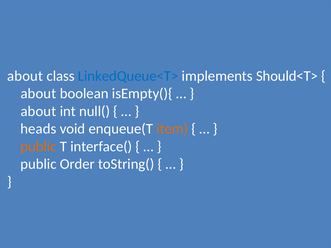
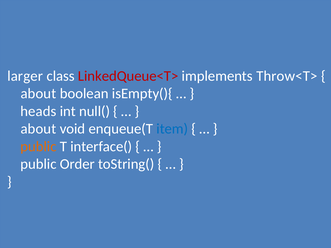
about at (25, 76): about -> larger
LinkedQueue<T> colour: blue -> red
Should<T>: Should<T> -> Throw<T>
about at (38, 111): about -> heads
heads at (38, 129): heads -> about
item colour: orange -> blue
